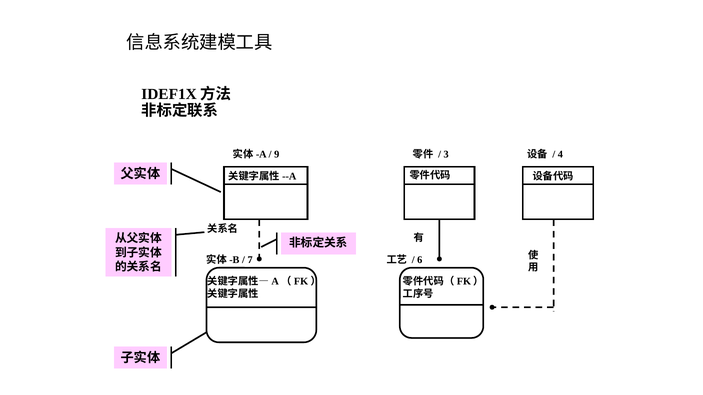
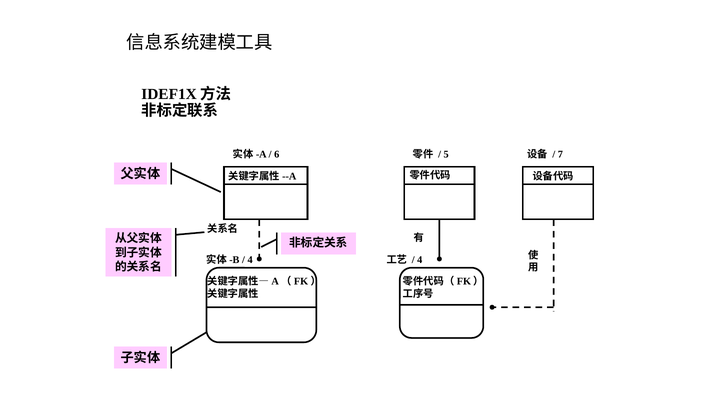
9: 9 -> 6
3: 3 -> 5
4: 4 -> 7
7 at (250, 260): 7 -> 4
6 at (420, 260): 6 -> 4
